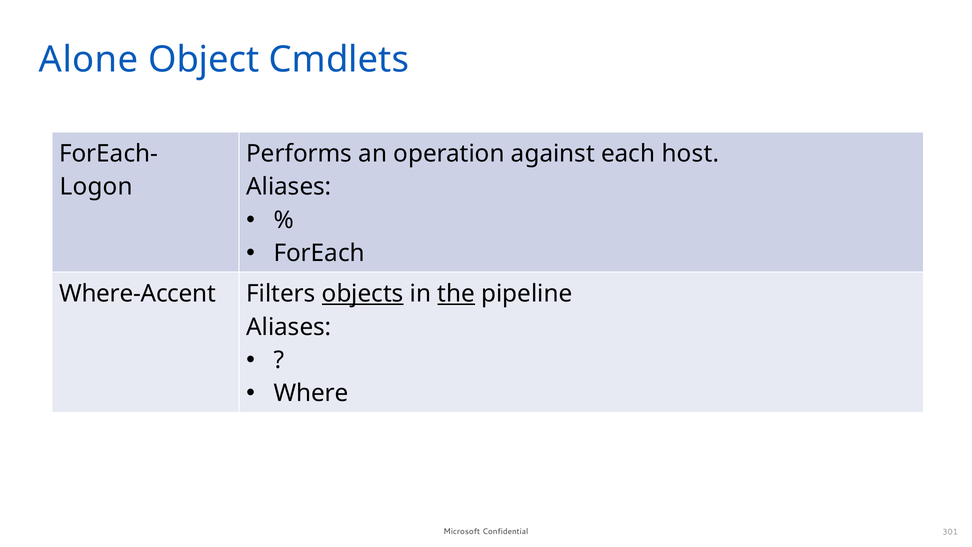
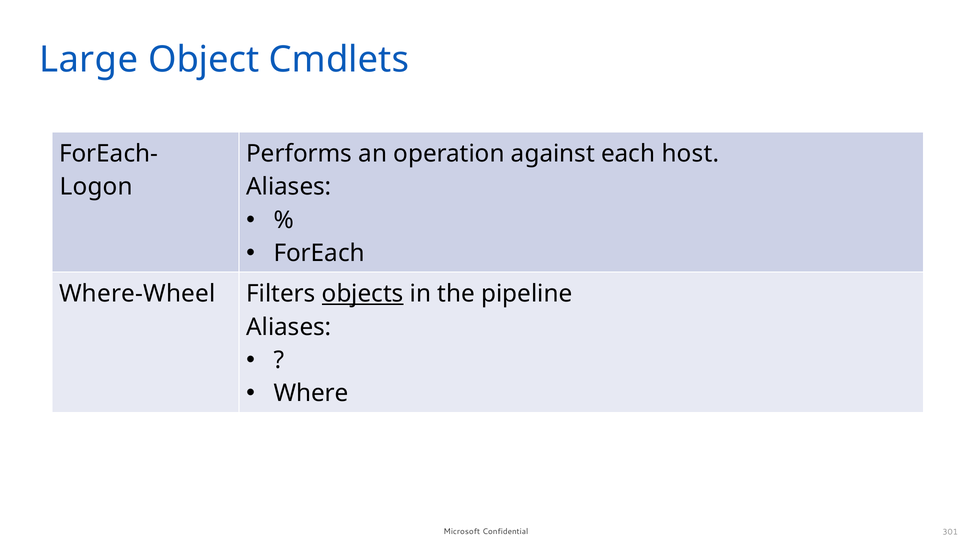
Alone: Alone -> Large
Where-Accent: Where-Accent -> Where-Wheel
the underline: present -> none
